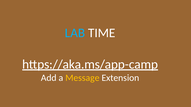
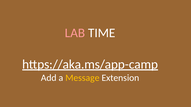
LAB colour: light blue -> pink
